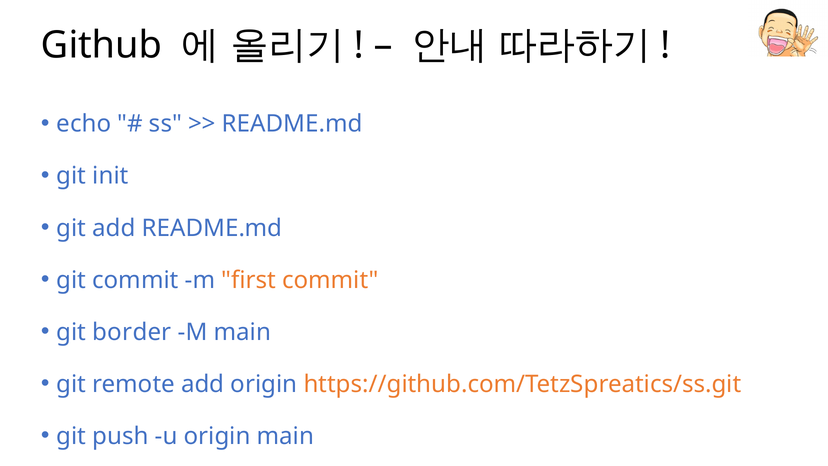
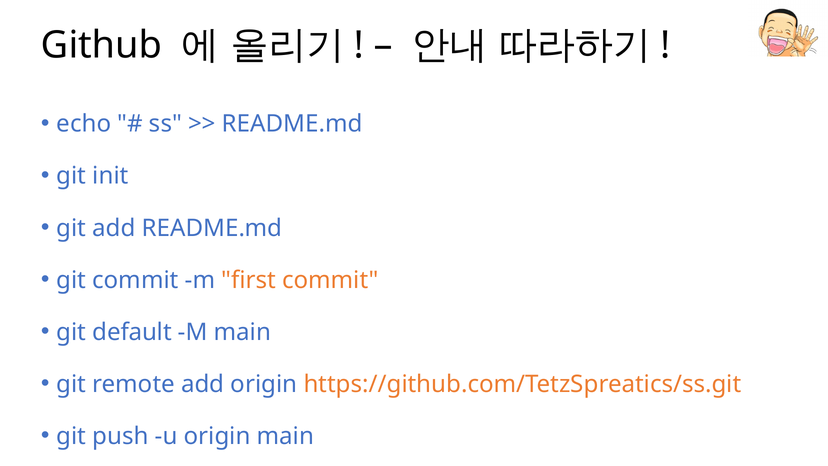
border: border -> default
